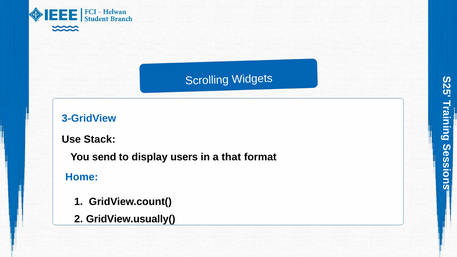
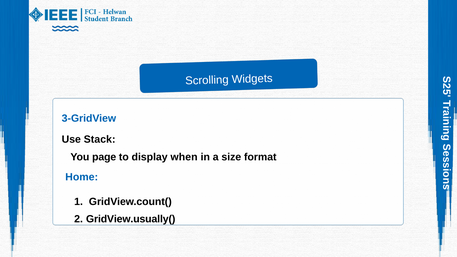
send: send -> page
users: users -> when
that: that -> size
